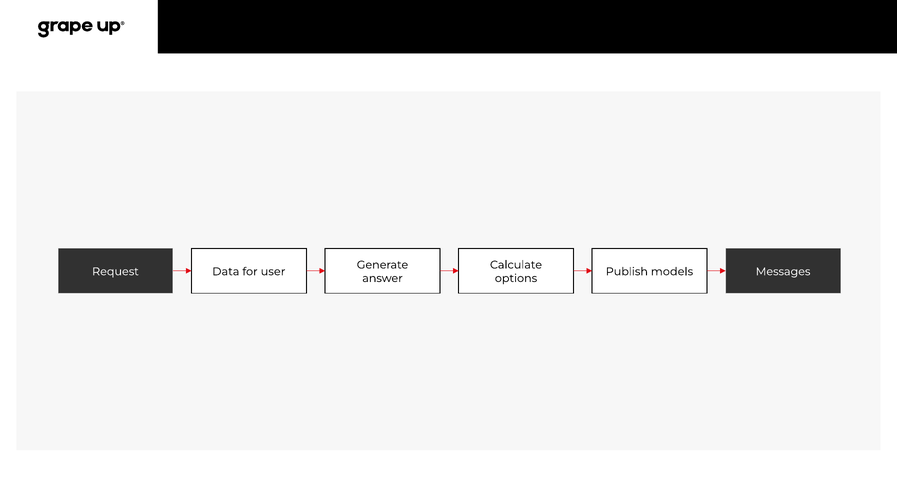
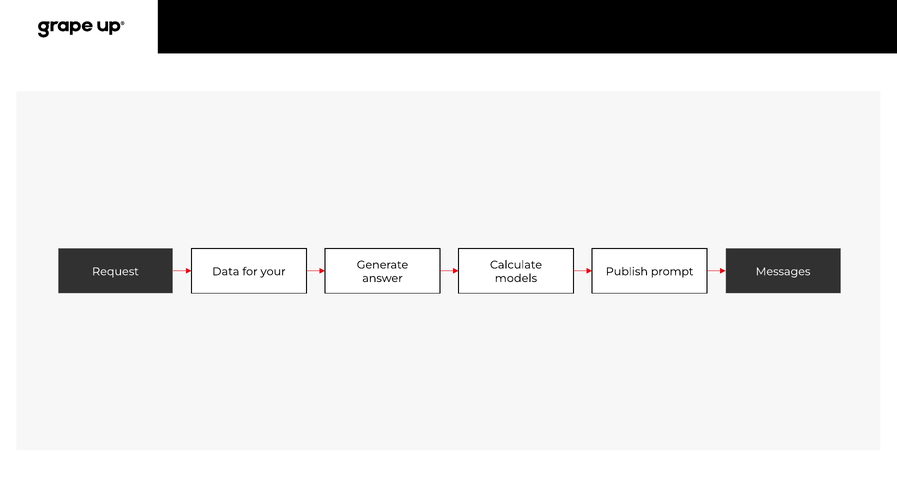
user: user -> your
models: models -> prompt
options: options -> models
